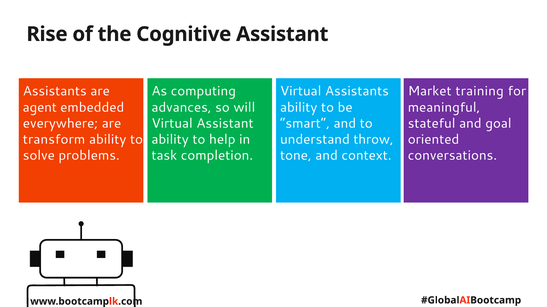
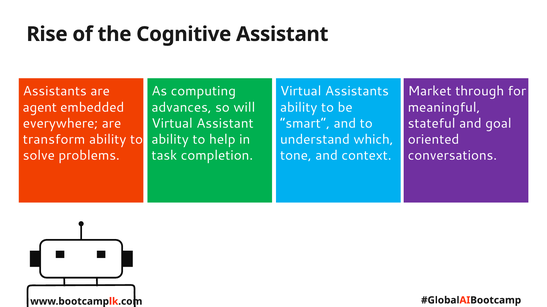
training: training -> through
throw: throw -> which
